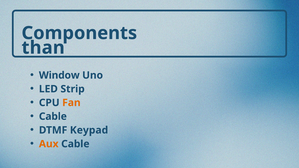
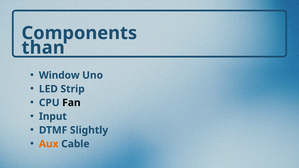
Fan colour: orange -> black
Cable at (53, 117): Cable -> Input
Keypad: Keypad -> Slightly
